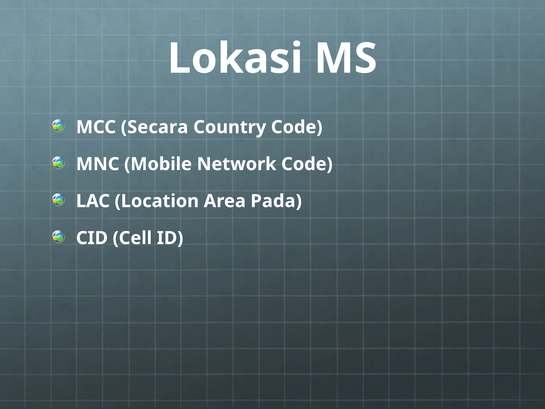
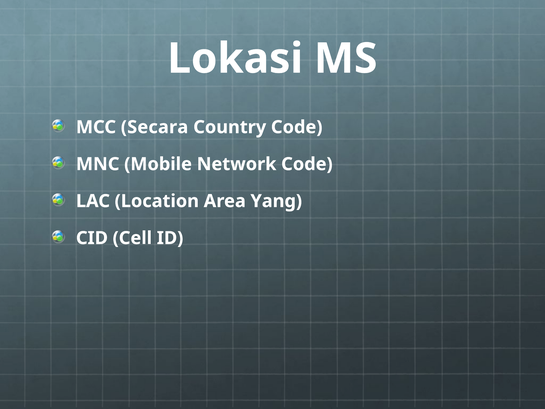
Pada: Pada -> Yang
